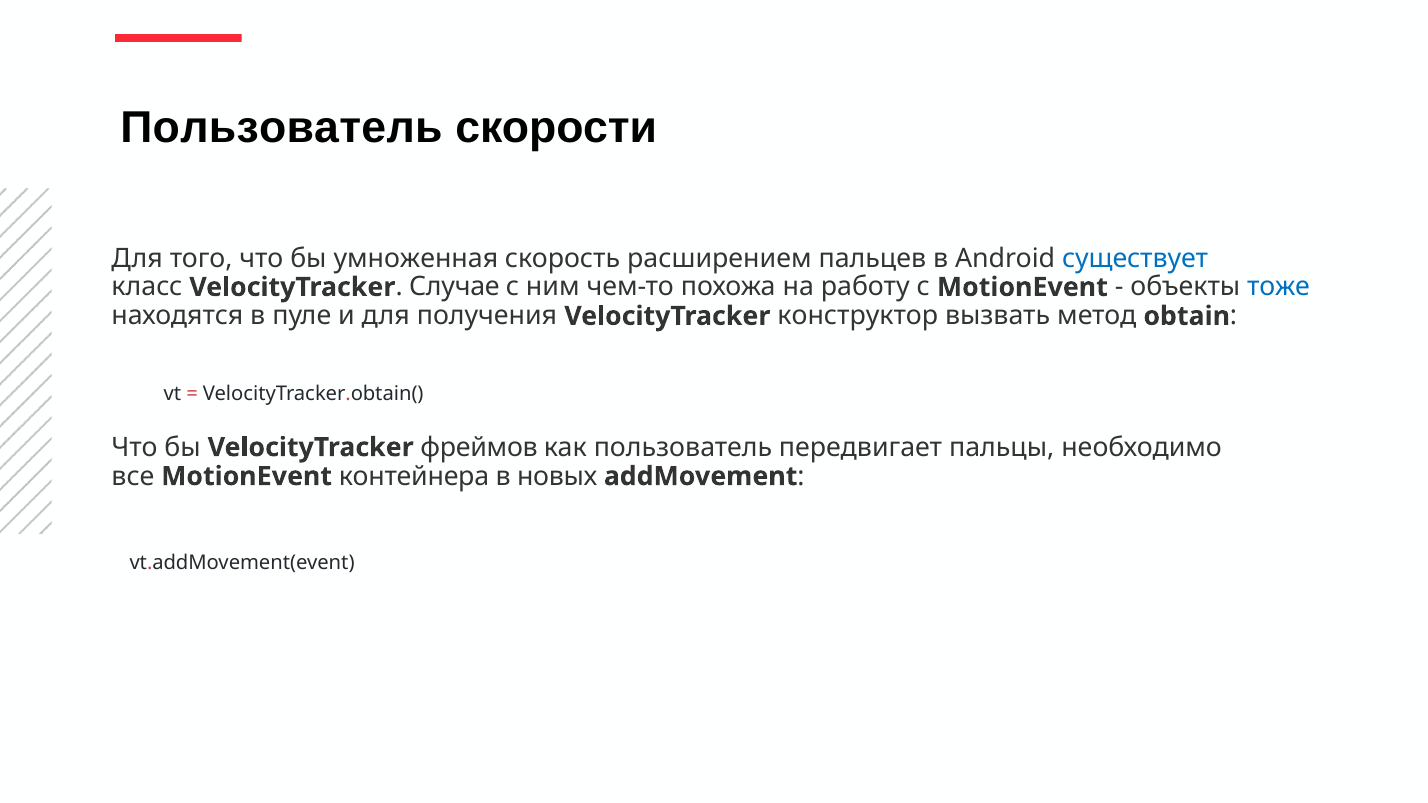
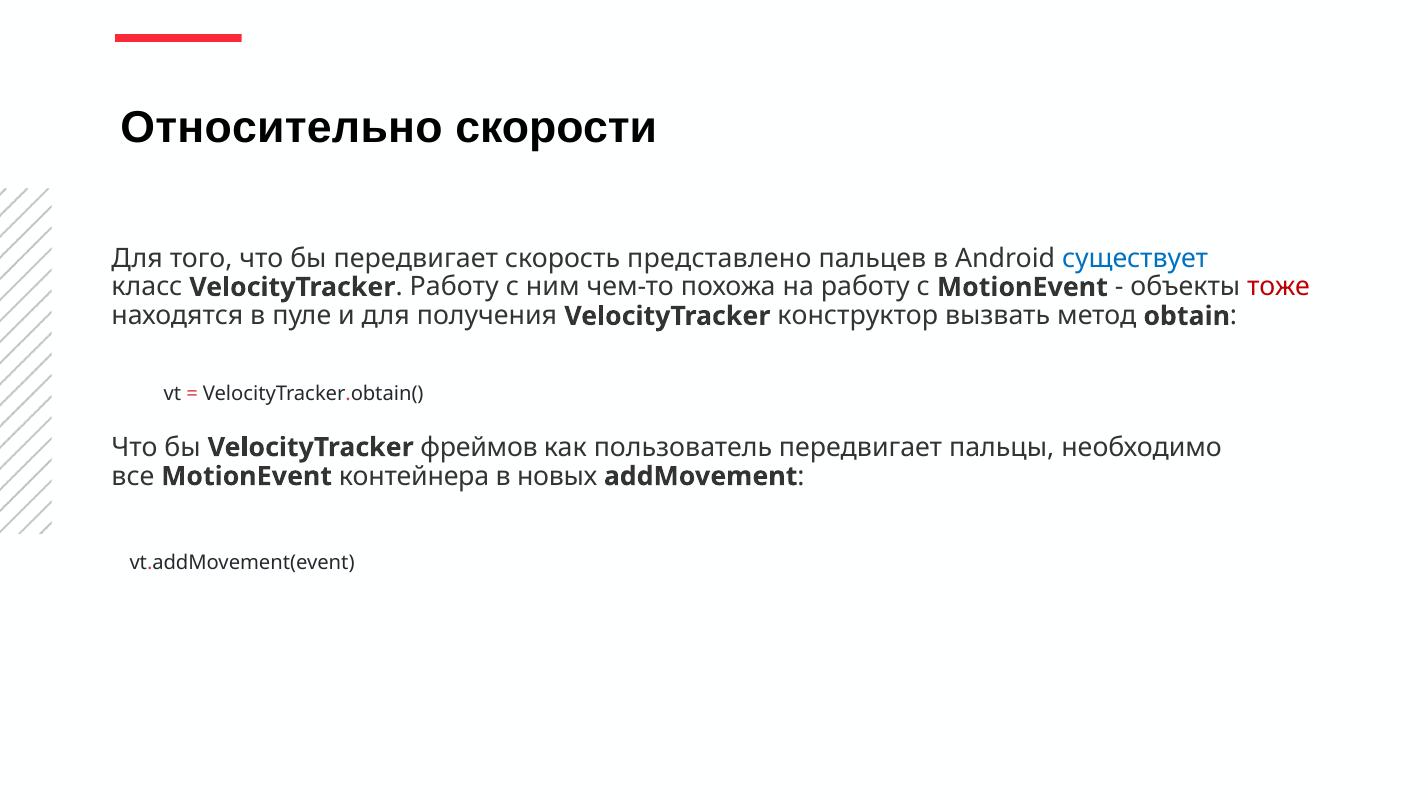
Пользователь at (281, 128): Пользователь -> Относительно
бы умноженная: умноженная -> передвигает
расширением: расширением -> представлено
Случае at (454, 287): Случае -> Работу
тоже colour: blue -> red
